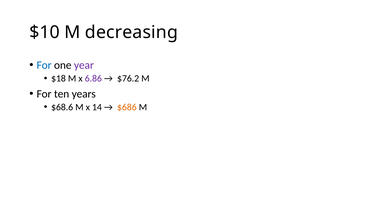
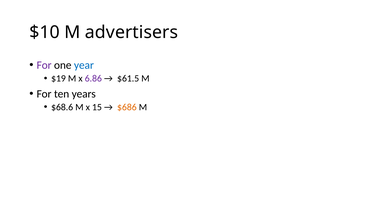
decreasing: decreasing -> advertisers
For at (44, 65) colour: blue -> purple
year colour: purple -> blue
$18: $18 -> $19
$76.2: $76.2 -> $61.5
14: 14 -> 15
